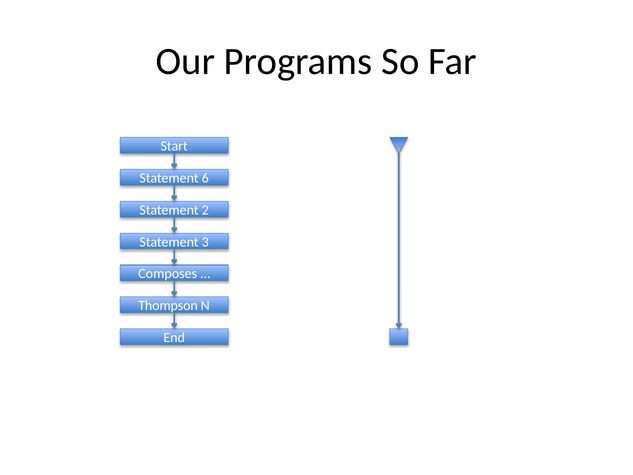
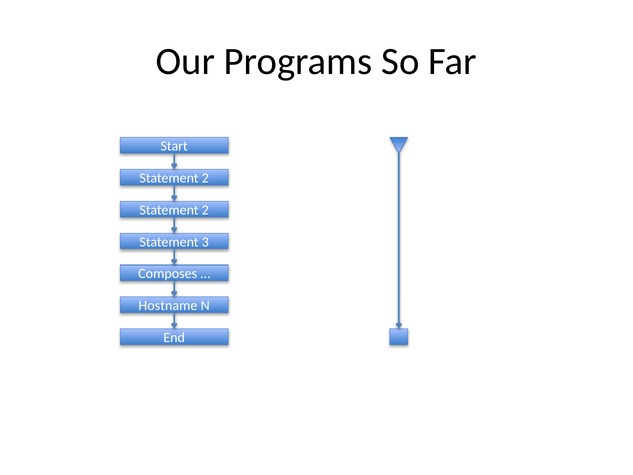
6 at (205, 178): 6 -> 2
Thompson: Thompson -> Hostname
